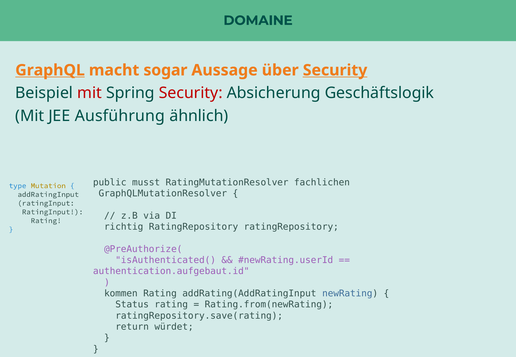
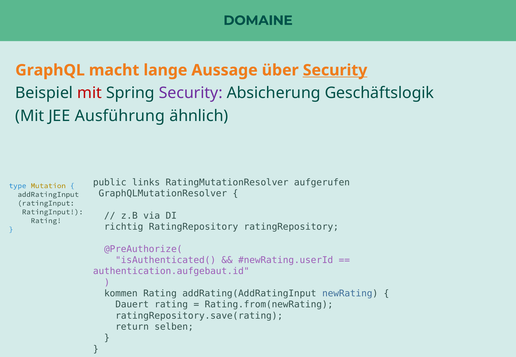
GraphQL underline: present -> none
sogar: sogar -> lange
Security at (191, 93) colour: red -> purple
musst: musst -> links
fachlichen: fachlichen -> aufgerufen
Status: Status -> Dauert
würdet: würdet -> selben
